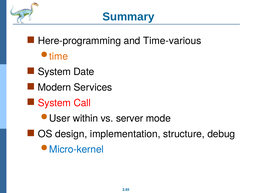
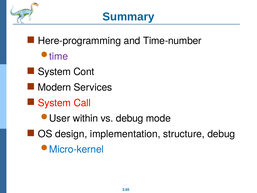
Time-various: Time-various -> Time-number
time colour: orange -> purple
Date: Date -> Cont
vs server: server -> debug
